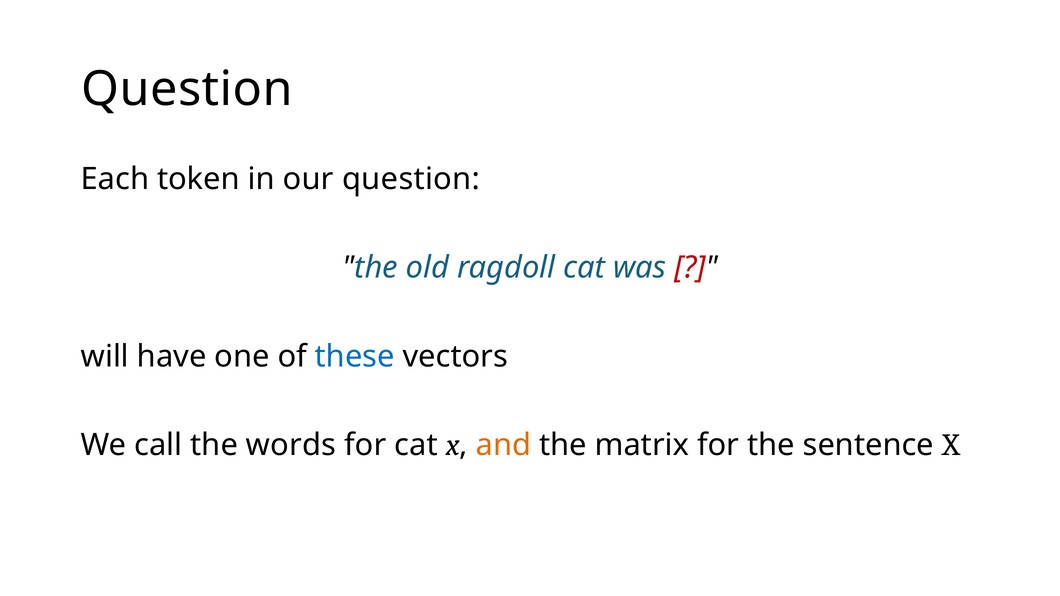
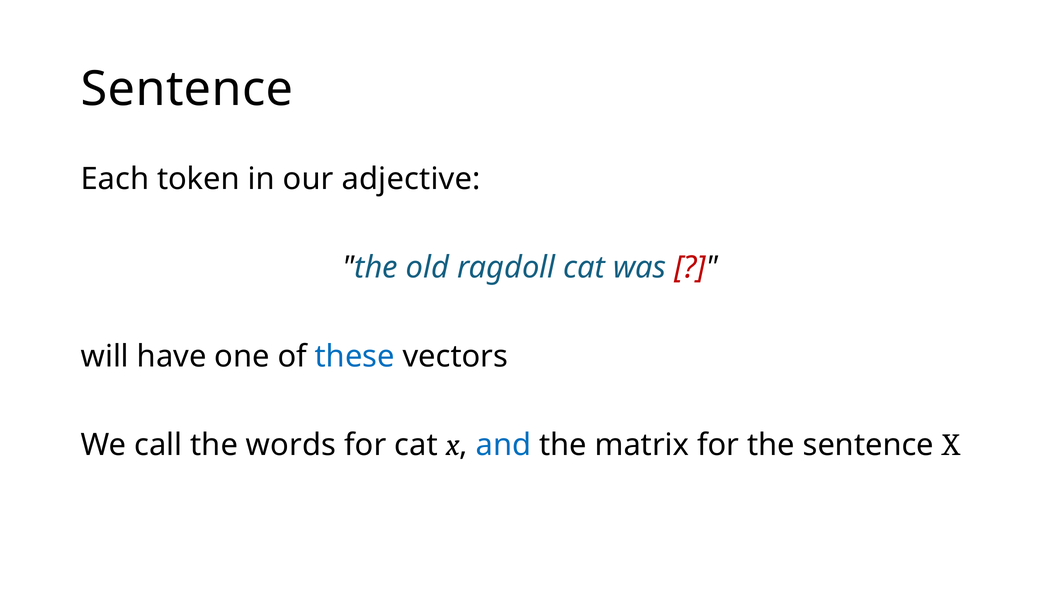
Question at (187, 89): Question -> Sentence
our question: question -> adjective
and colour: orange -> blue
